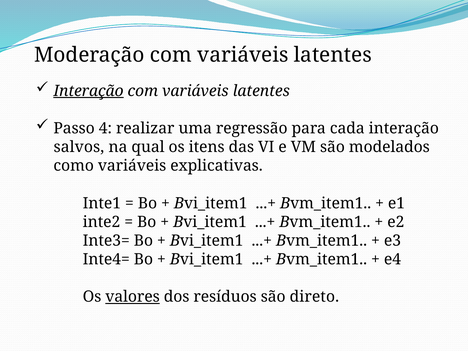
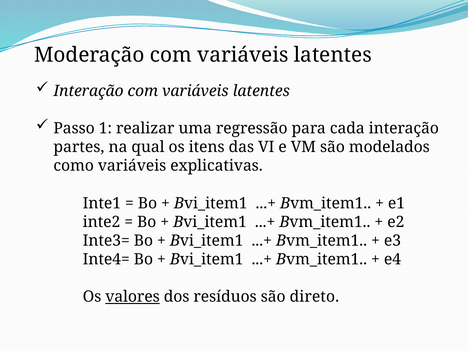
Interação at (89, 91) underline: present -> none
4: 4 -> 1
salvos: salvos -> partes
